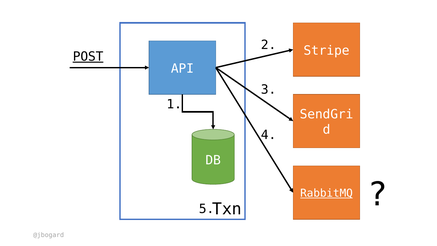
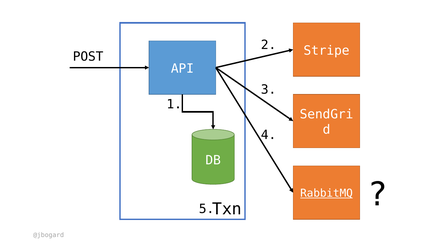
POST underline: present -> none
